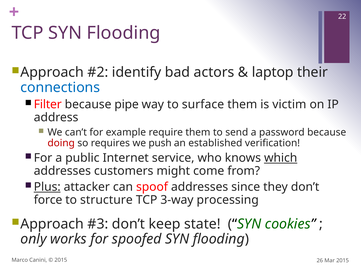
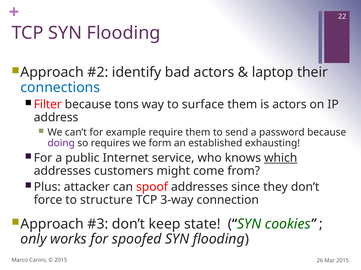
pipe: pipe -> tons
is victim: victim -> actors
doing colour: red -> purple
push: push -> form
verification: verification -> exhausting
Plus underline: present -> none
processing: processing -> connection
